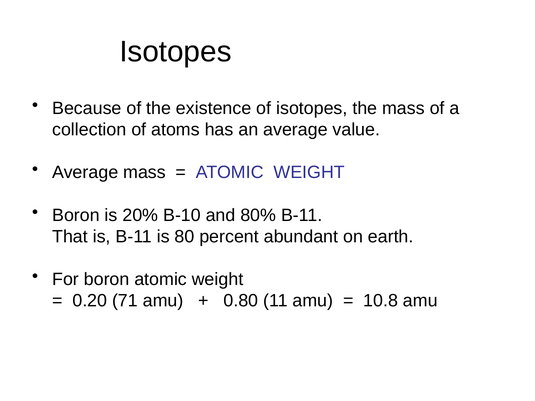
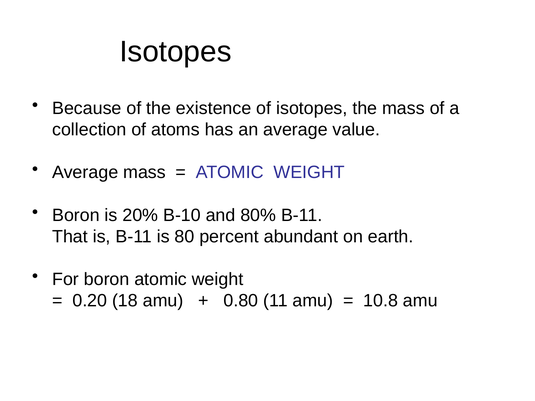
71: 71 -> 18
